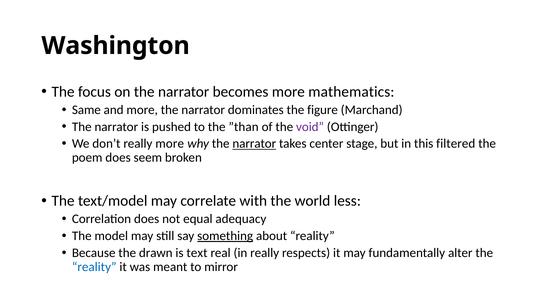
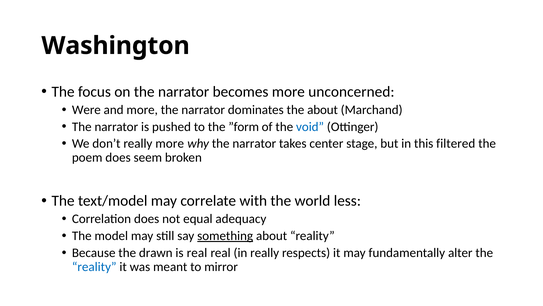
mathematics: mathematics -> unconcerned
Same: Same -> Were
the figure: figure -> about
”than: ”than -> ”form
void colour: purple -> blue
narrator at (254, 143) underline: present -> none
is text: text -> real
